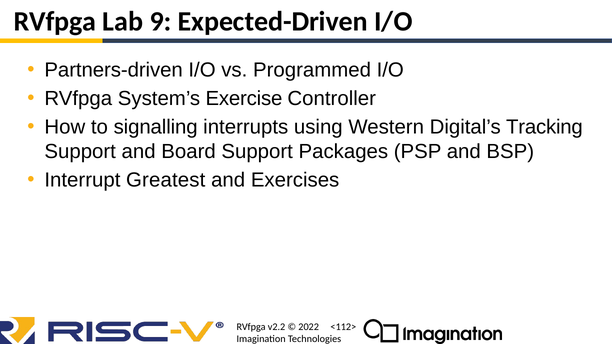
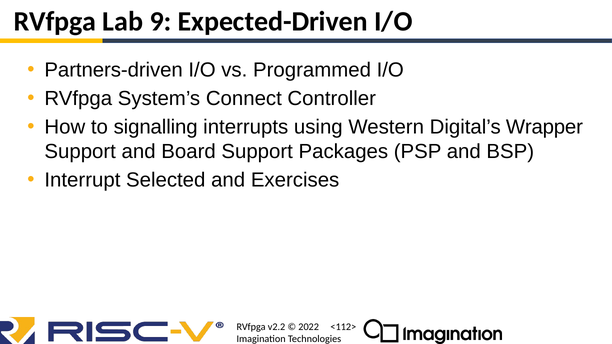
Exercise: Exercise -> Connect
Tracking: Tracking -> Wrapper
Greatest: Greatest -> Selected
